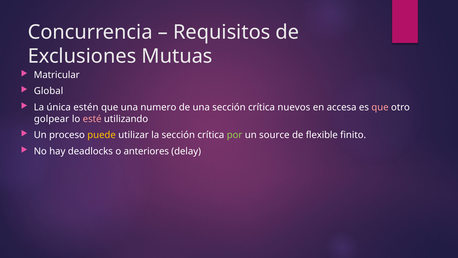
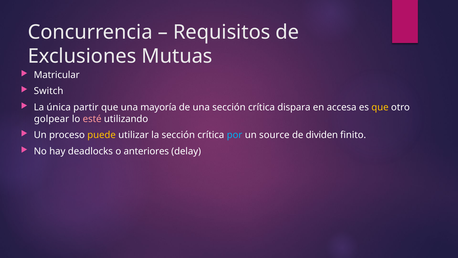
Global: Global -> Switch
estén: estén -> partir
numero: numero -> mayoría
nuevos: nuevos -> dispara
que at (380, 107) colour: pink -> yellow
por colour: light green -> light blue
flexible: flexible -> dividen
